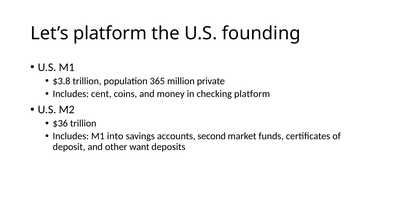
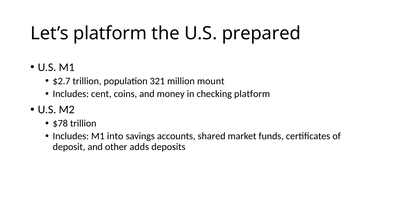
founding: founding -> prepared
$3.8: $3.8 -> $2.7
365: 365 -> 321
private: private -> mount
$36: $36 -> $78
second: second -> shared
want: want -> adds
